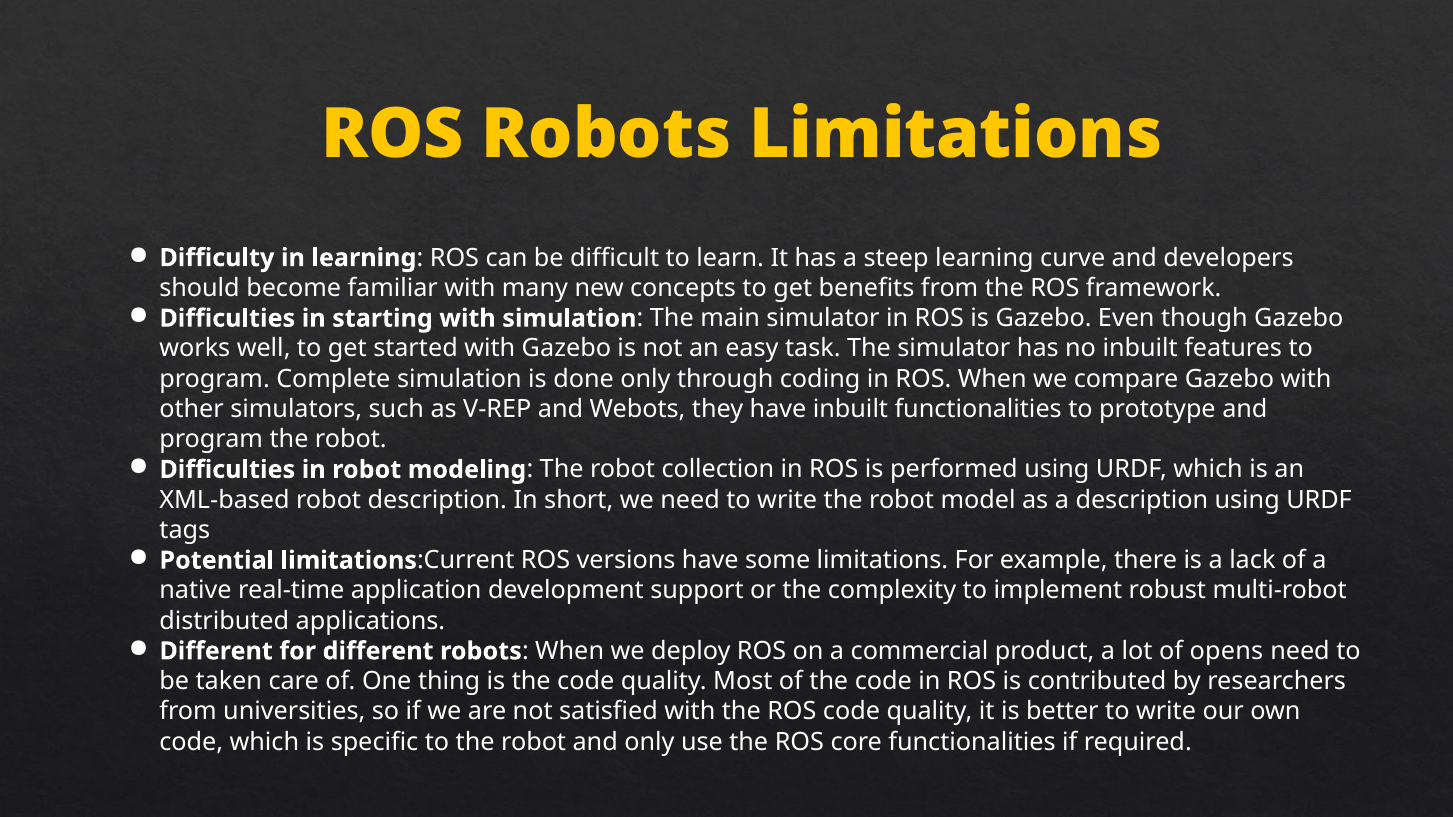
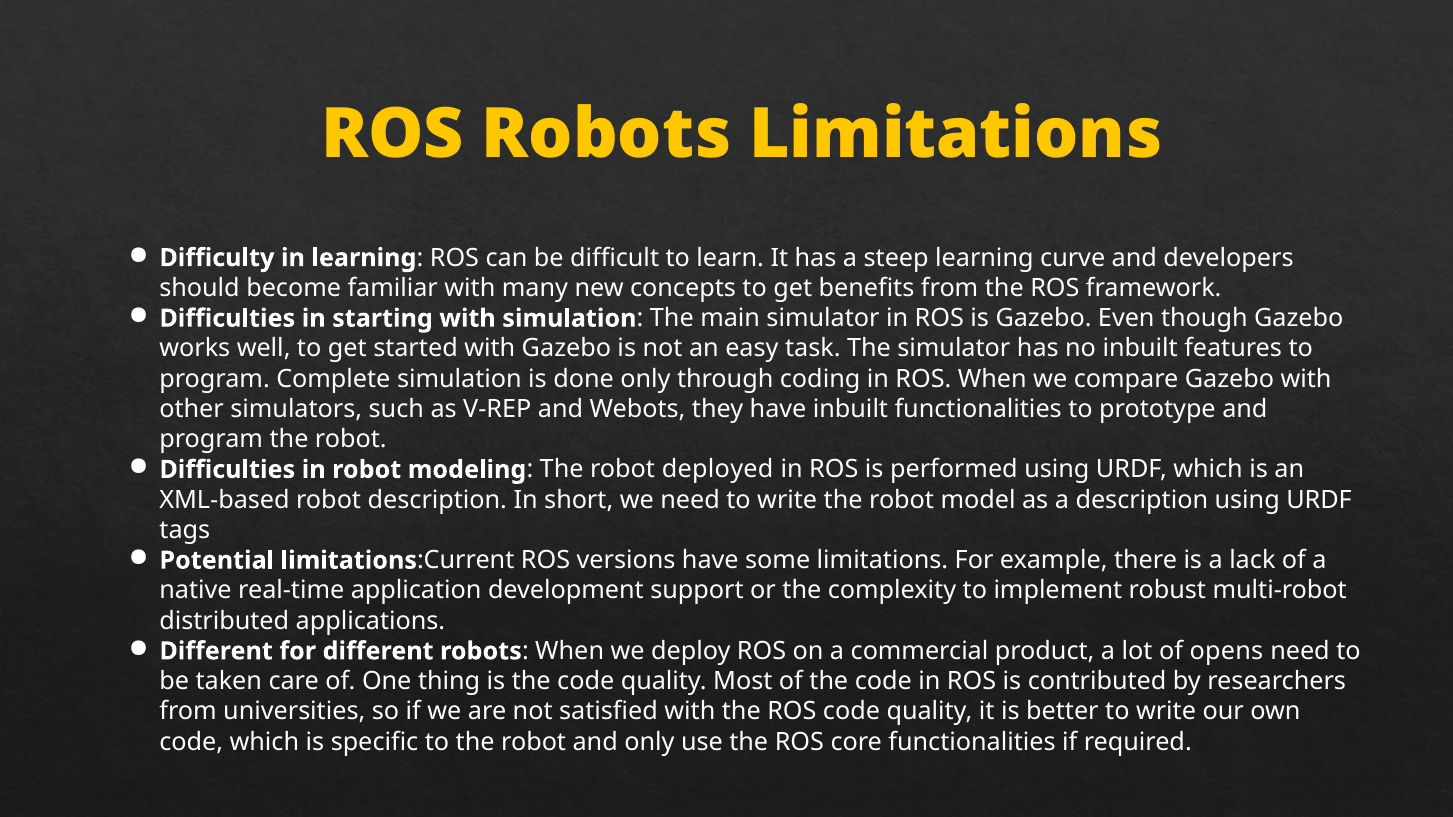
collection: collection -> deployed
